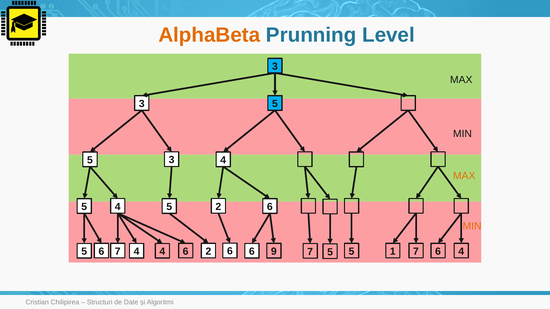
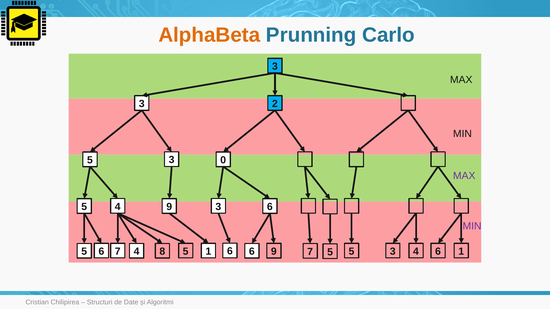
Level: Level -> Carlo
5 at (275, 104): 5 -> 2
4 at (223, 160): 4 -> 0
MAX at (464, 176) colour: orange -> purple
4 2: 2 -> 3
5 at (169, 207): 5 -> 9
MIN at (472, 227) colour: orange -> purple
7 2: 2 -> 1
5 7: 7 -> 4
4 at (162, 252): 4 -> 8
6 at (186, 252): 6 -> 5
6 1: 1 -> 3
9 4: 4 -> 1
